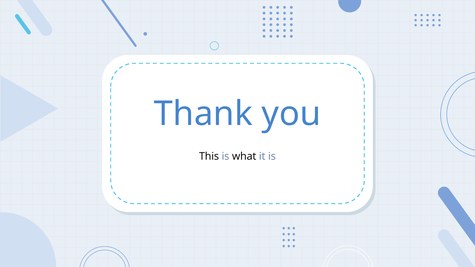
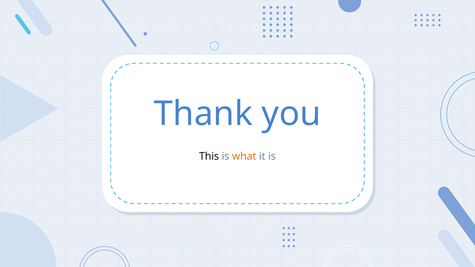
what colour: black -> orange
